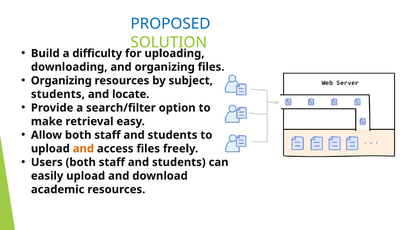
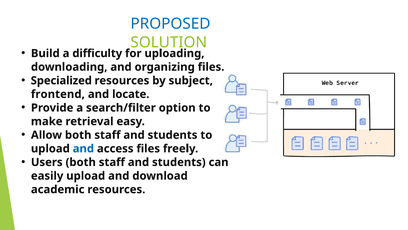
Organizing at (61, 80): Organizing -> Specialized
students at (58, 94): students -> frontend
and at (83, 148) colour: orange -> blue
